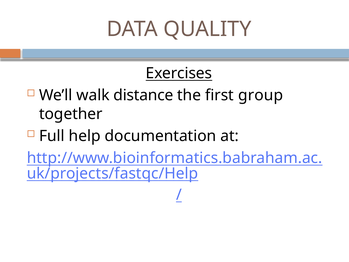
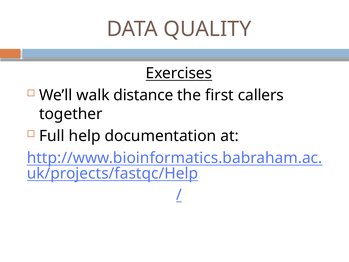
group: group -> callers
